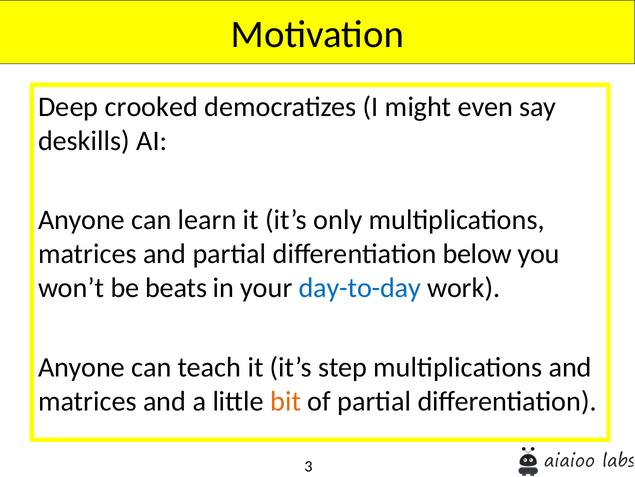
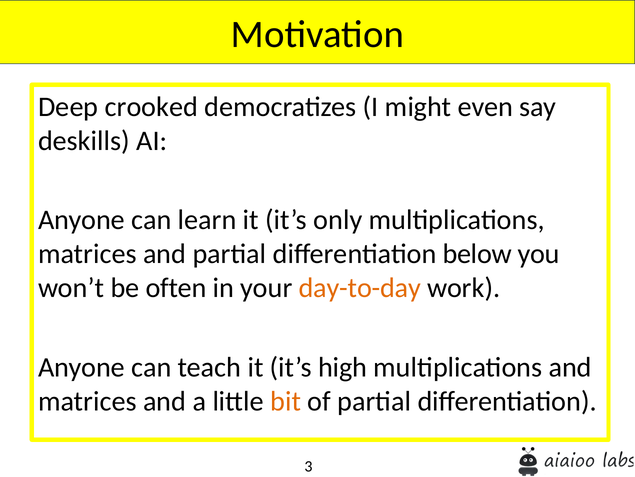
beats: beats -> often
day-to-day colour: blue -> orange
step: step -> high
